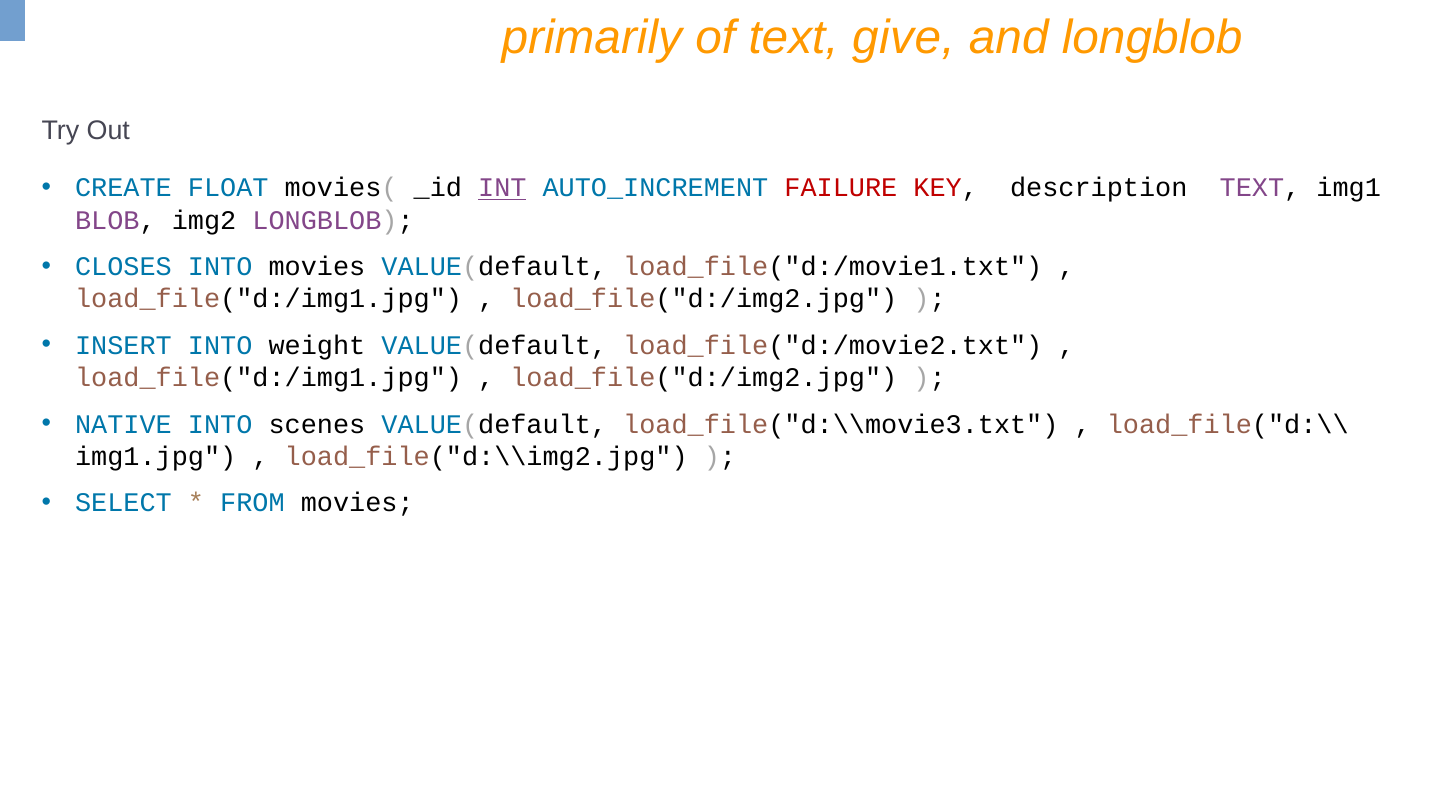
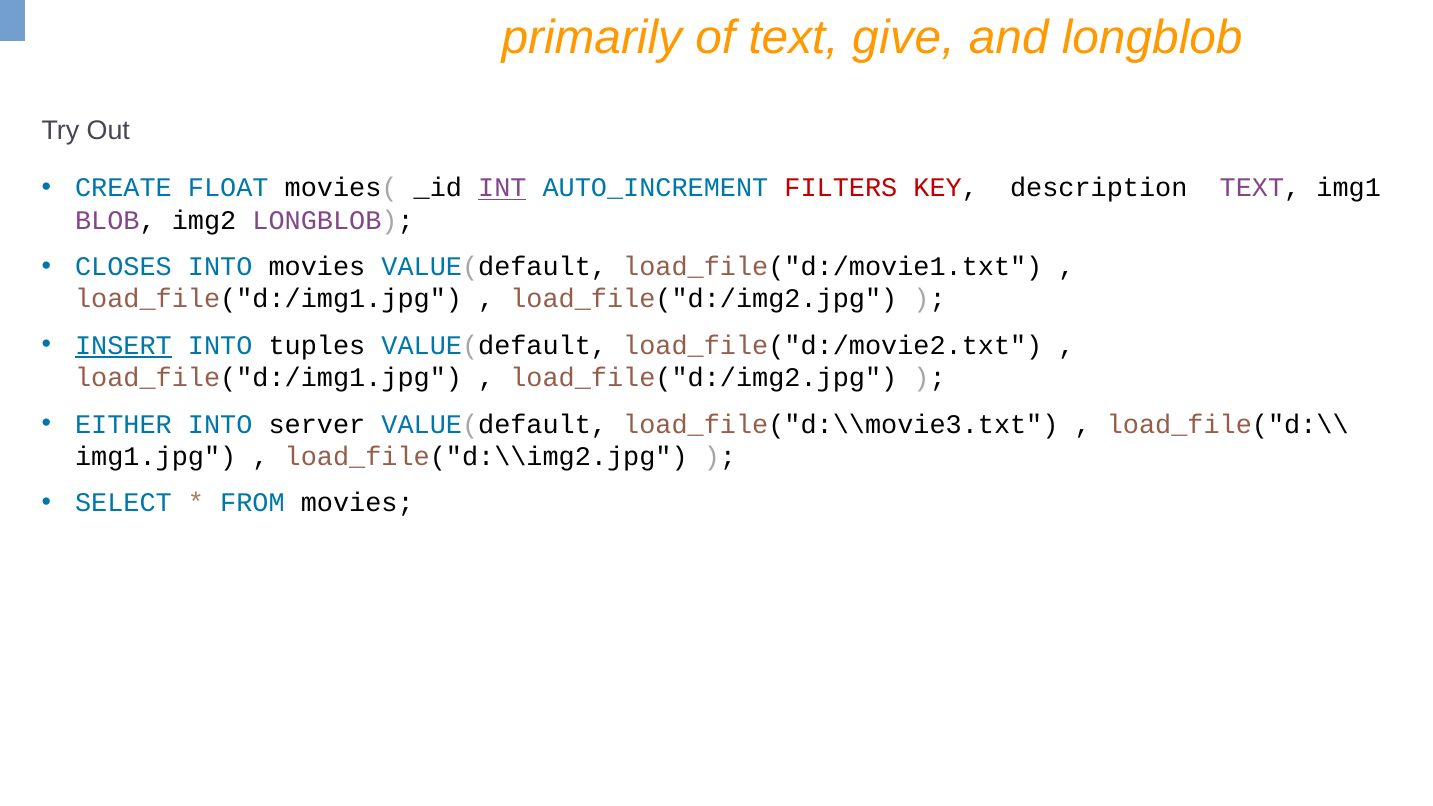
FAILURE: FAILURE -> FILTERS
INSERT underline: none -> present
weight: weight -> tuples
NATIVE: NATIVE -> EITHER
scenes: scenes -> server
